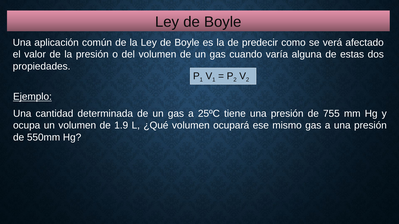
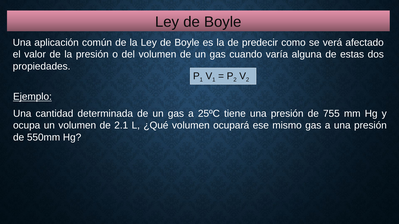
1.9: 1.9 -> 2.1
